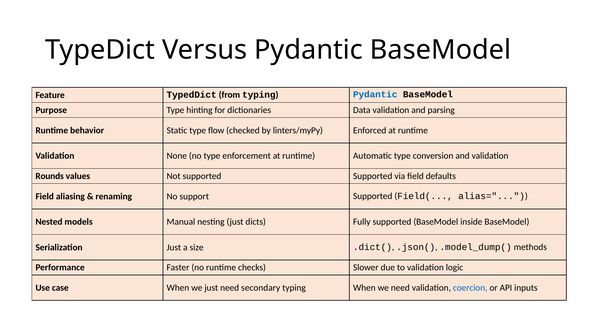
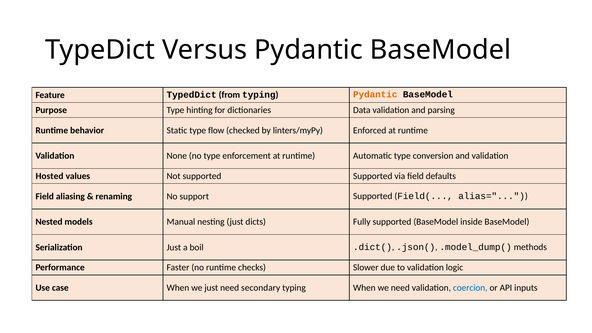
Pydantic at (375, 94) colour: blue -> orange
Rounds: Rounds -> Hosted
size: size -> boil
